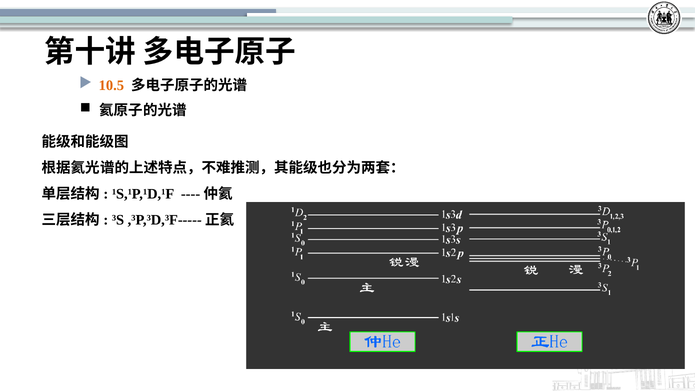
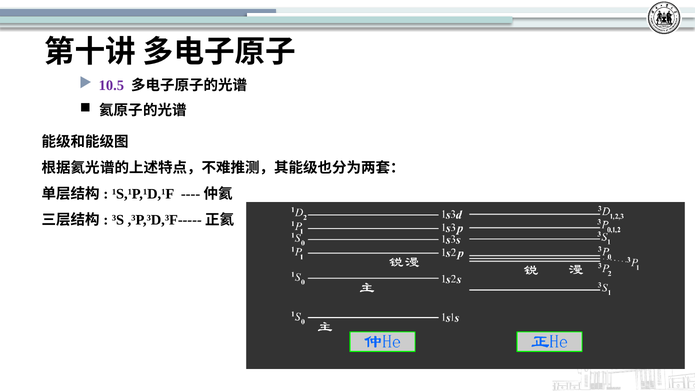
10.5 colour: orange -> purple
